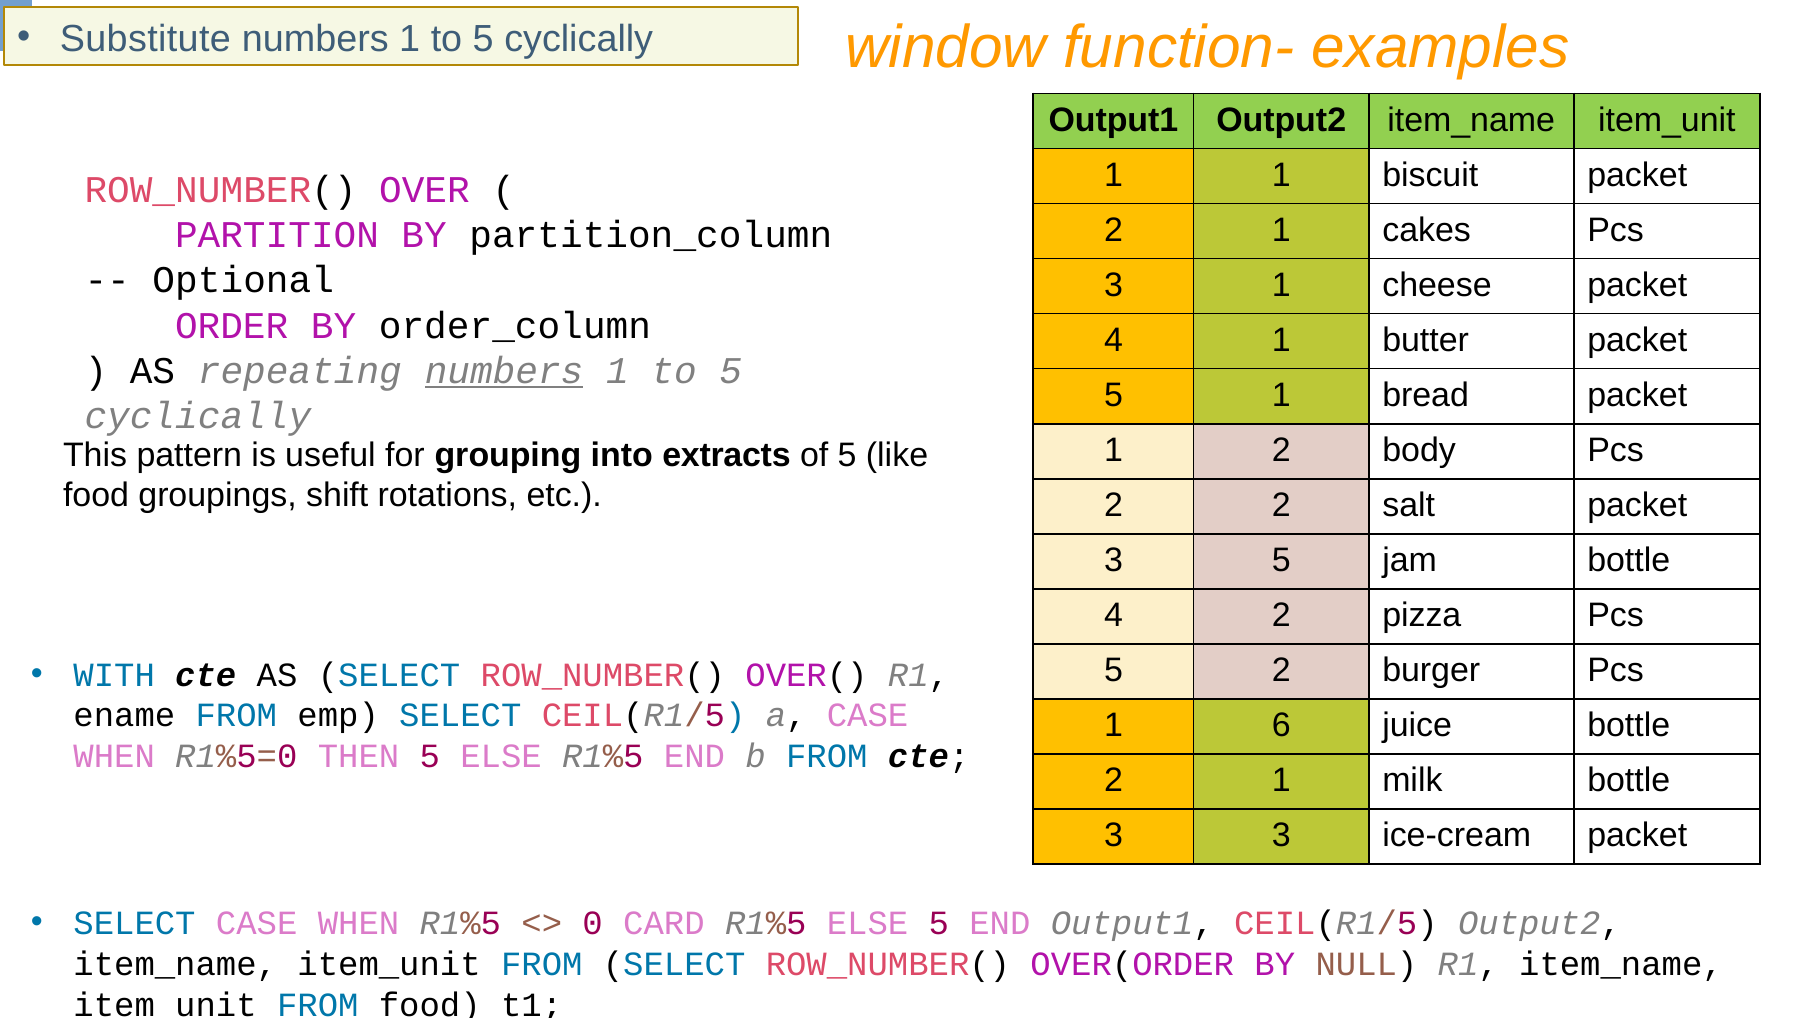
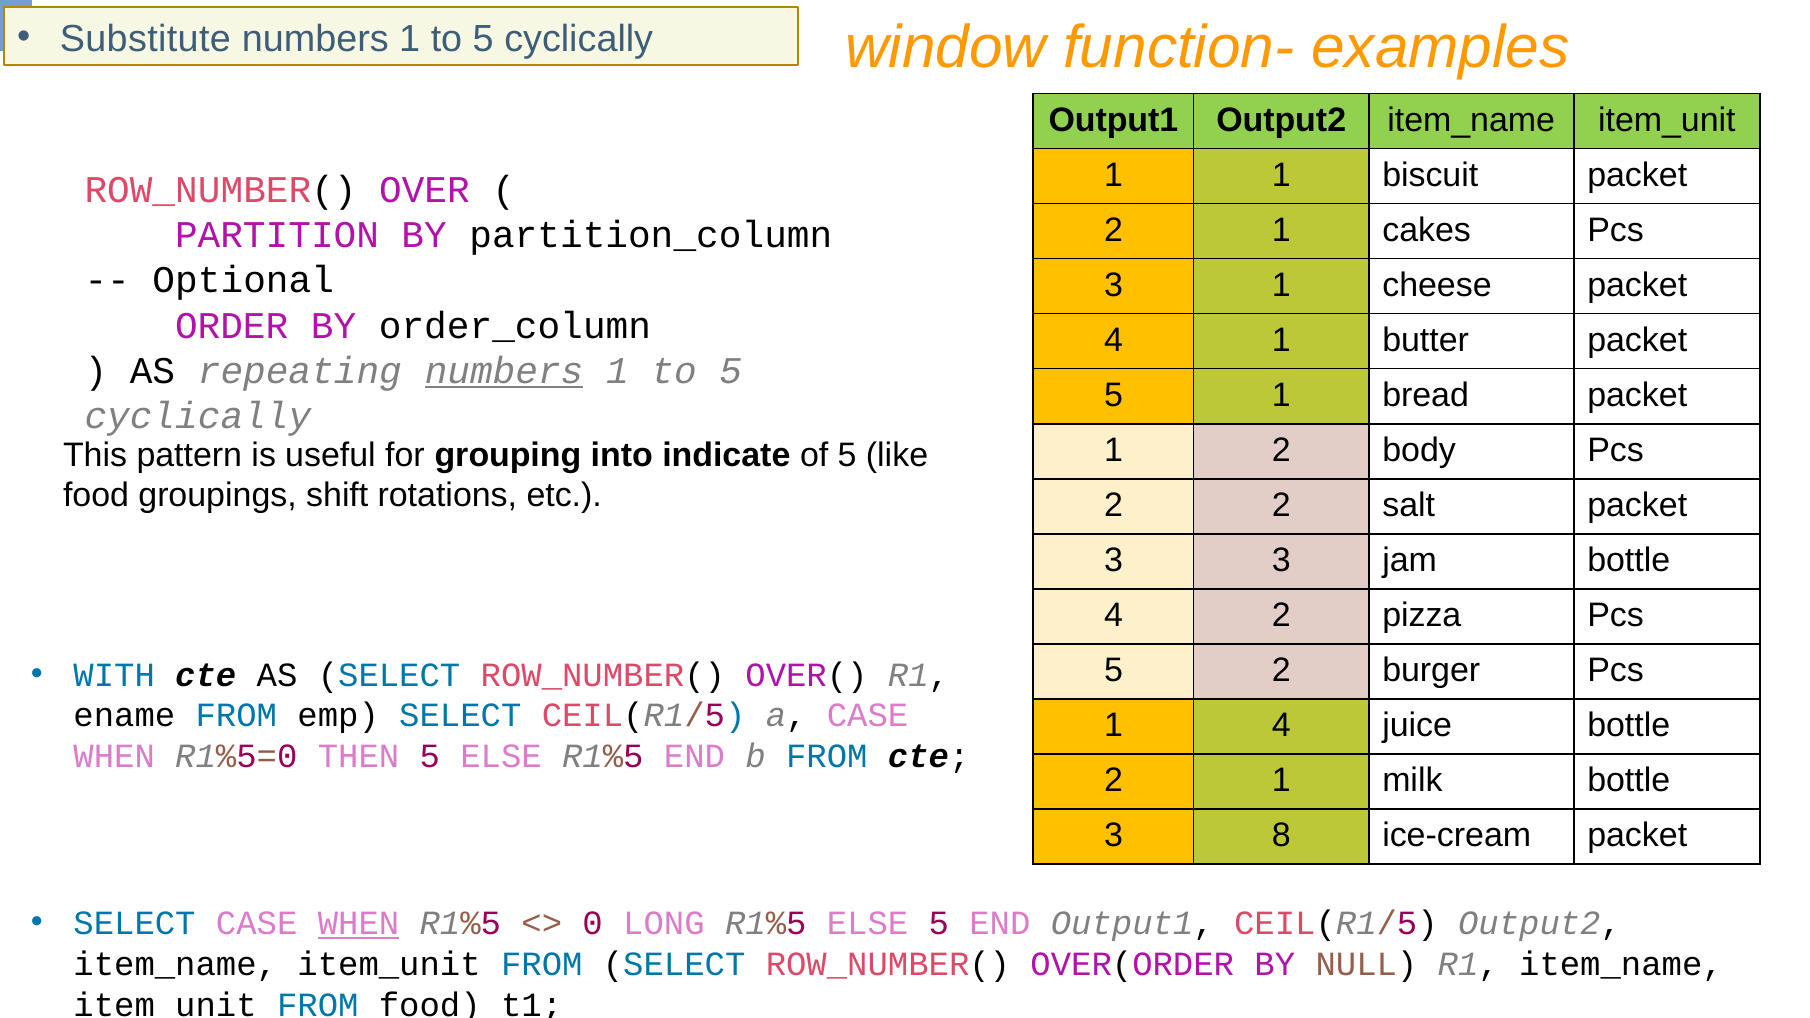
extracts: extracts -> indicate
3 5: 5 -> 3
1 6: 6 -> 4
3 3: 3 -> 8
WHEN at (359, 924) underline: none -> present
CARD: CARD -> LONG
